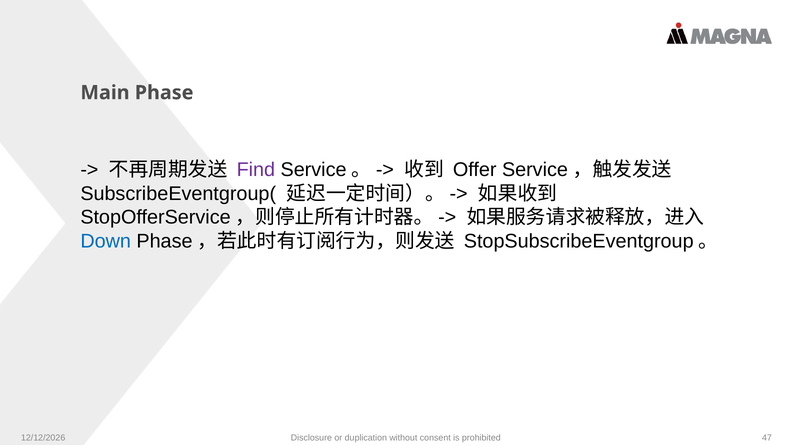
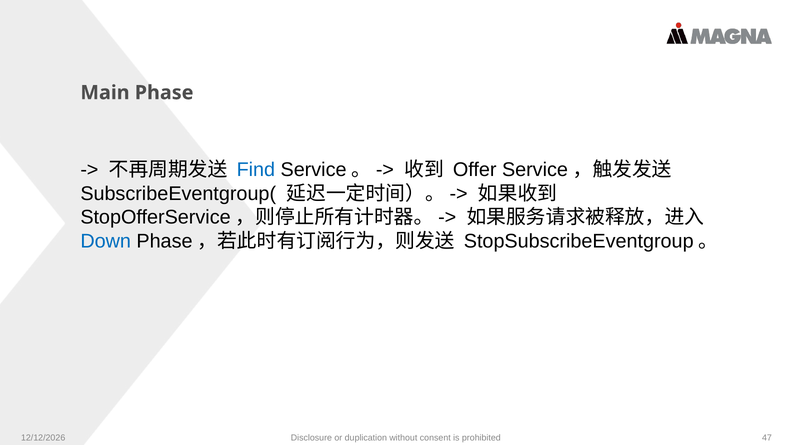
Find colour: purple -> blue
